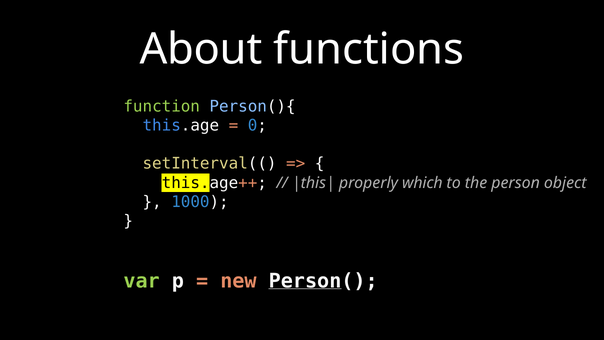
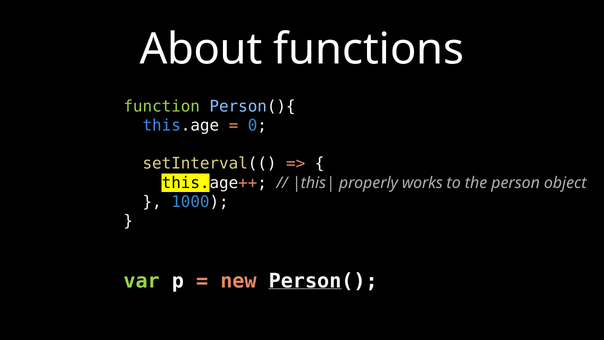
which: which -> works
